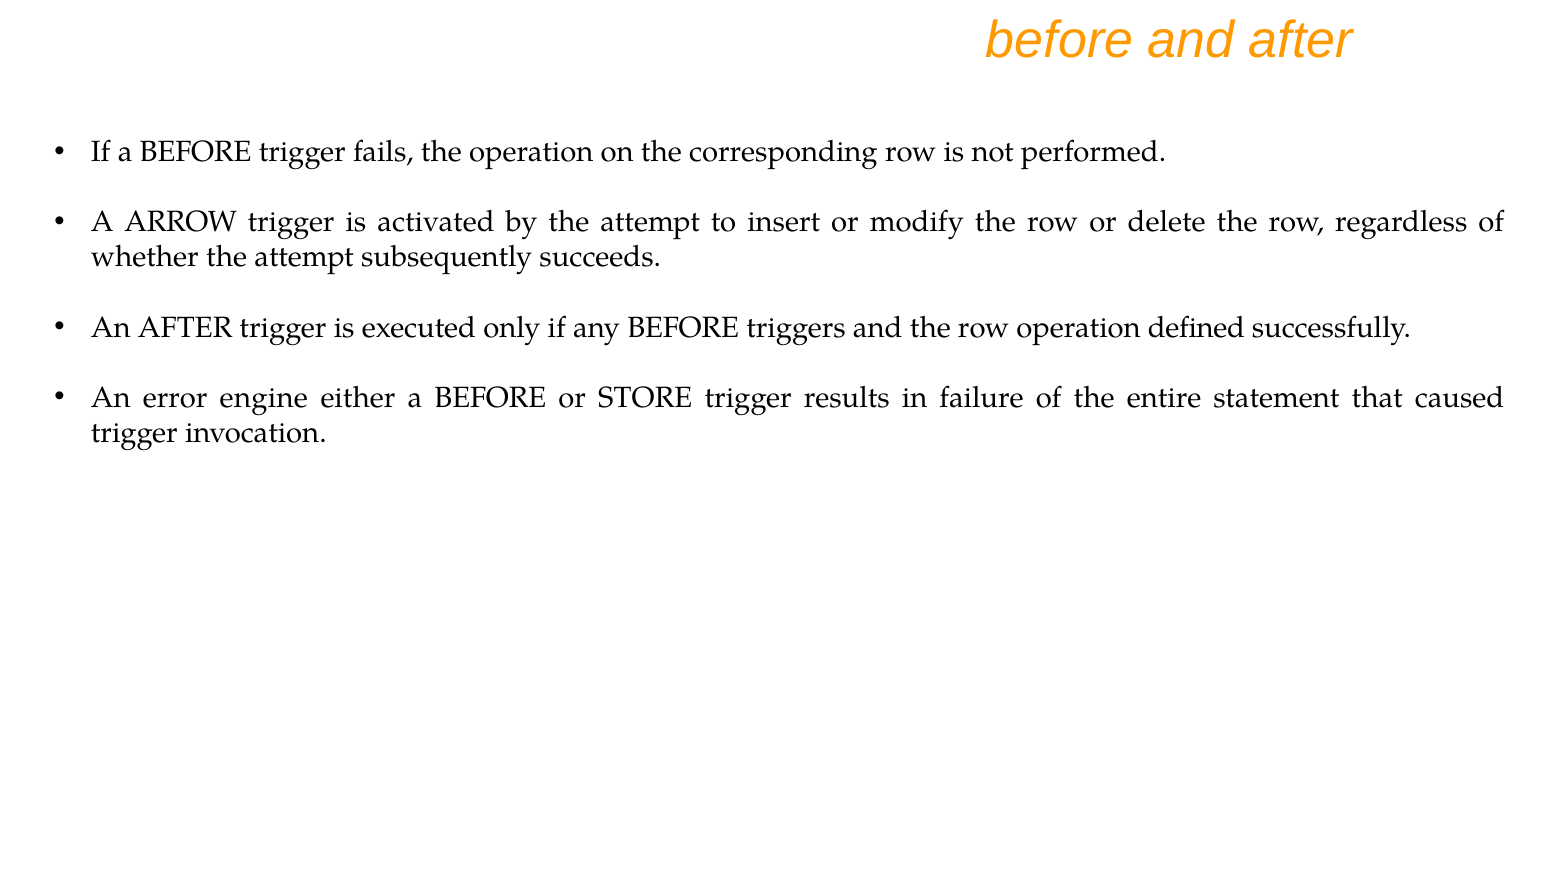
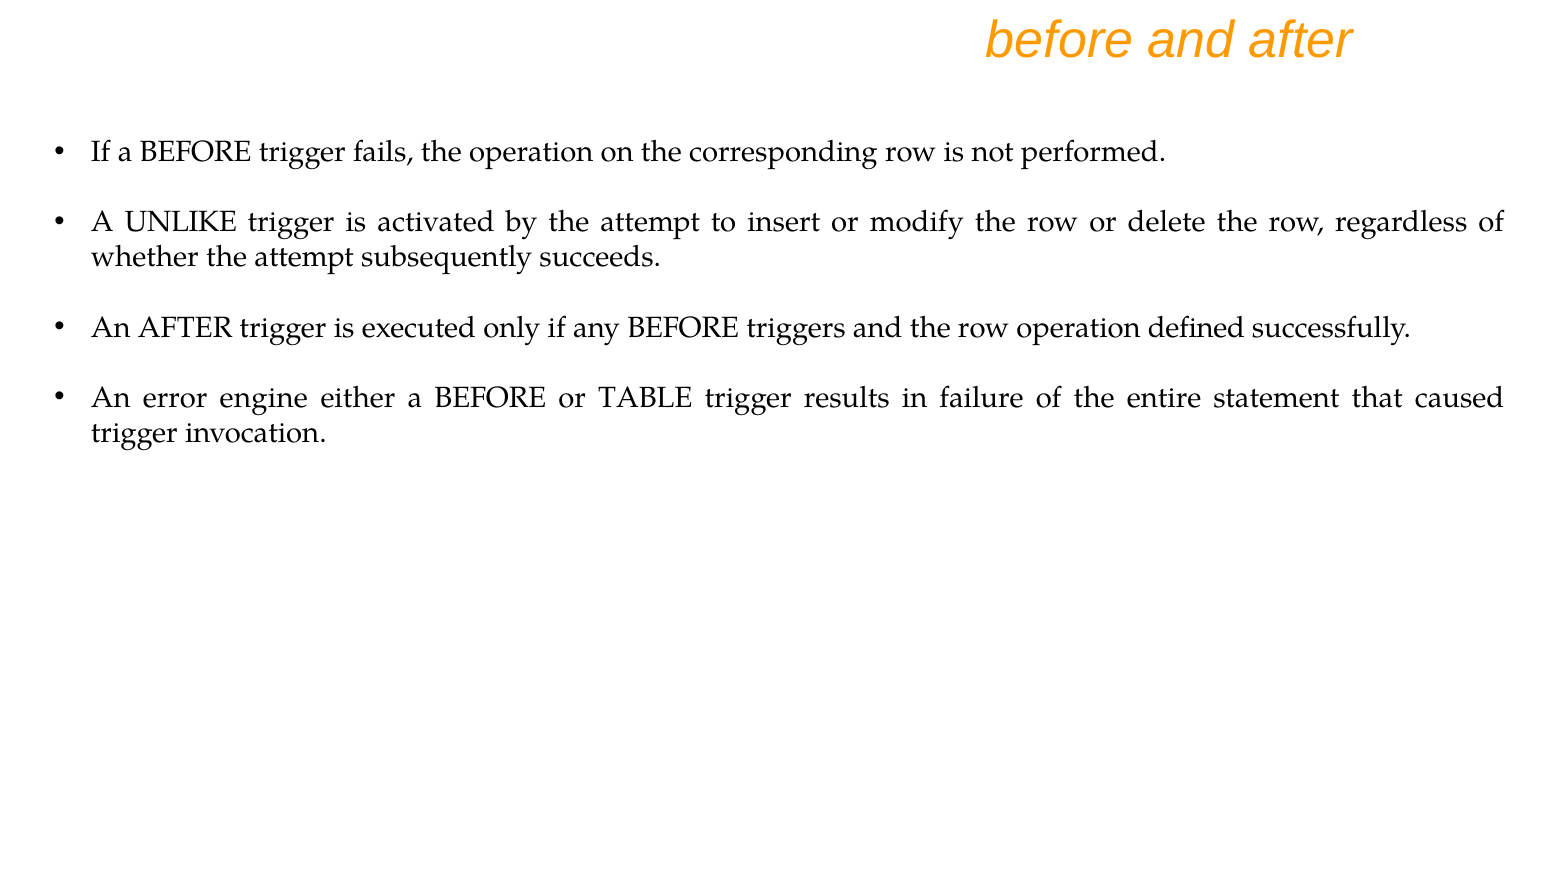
ARROW: ARROW -> UNLIKE
STORE: STORE -> TABLE
